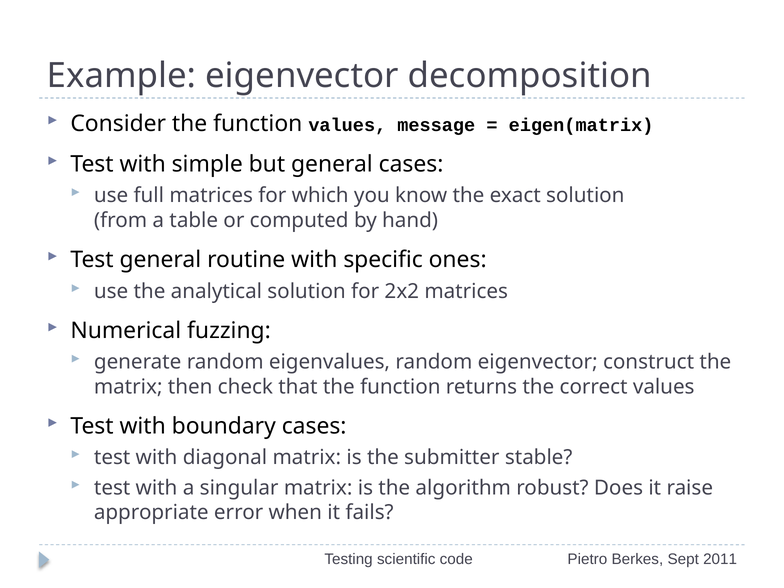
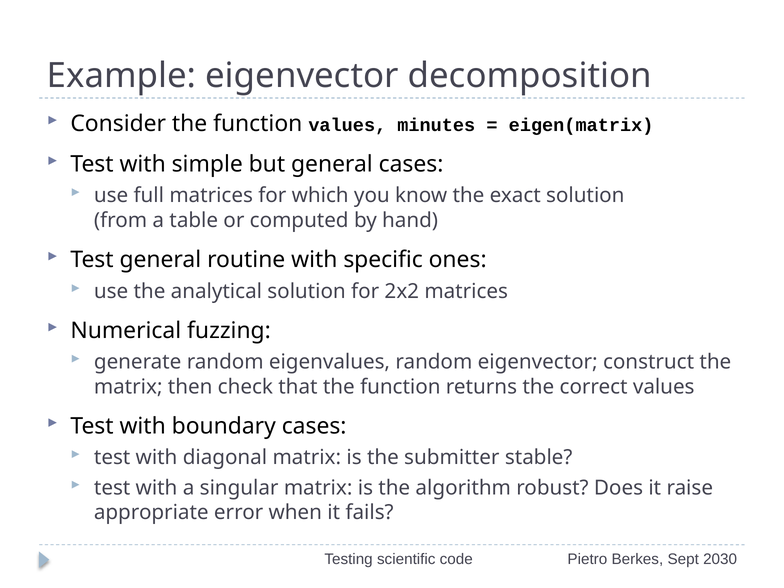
message: message -> minutes
2011: 2011 -> 2030
